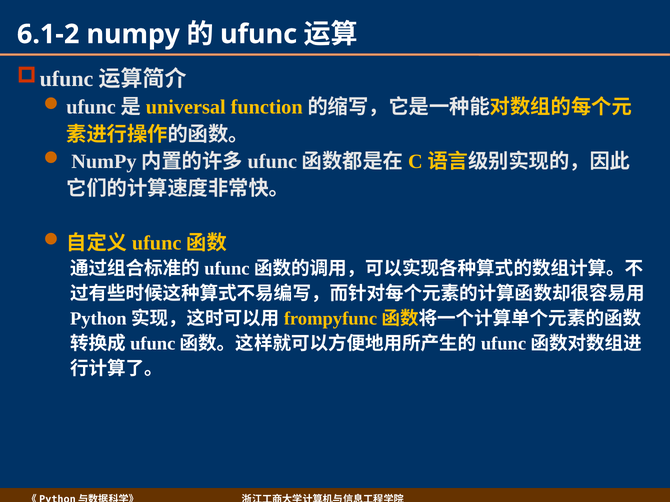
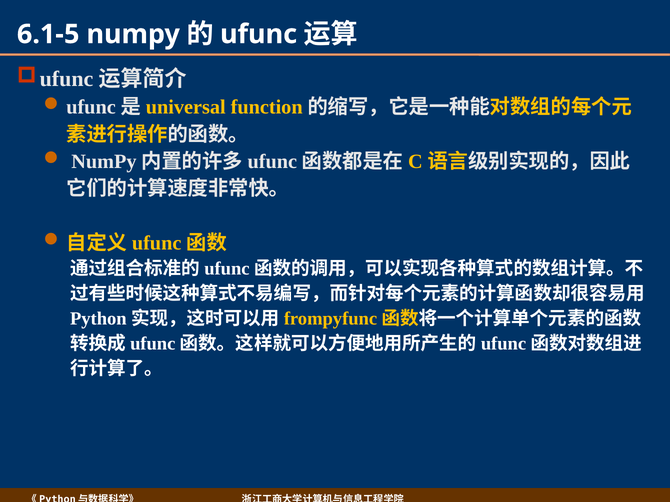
6.1-2: 6.1-2 -> 6.1-5
